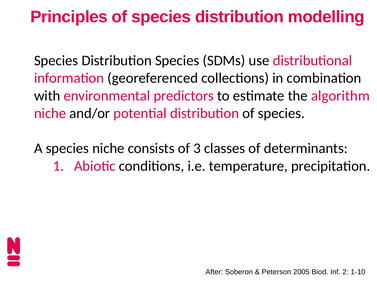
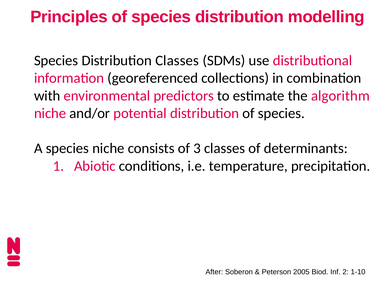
Distribution Species: Species -> Classes
